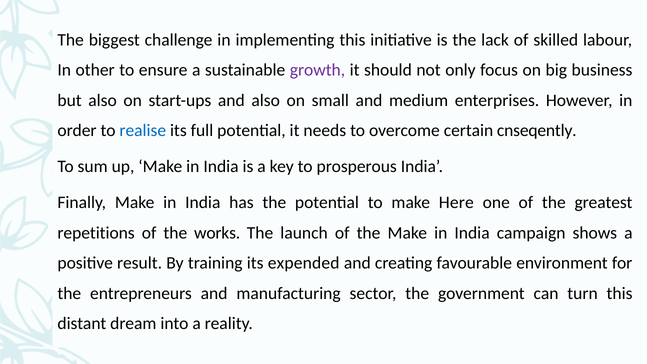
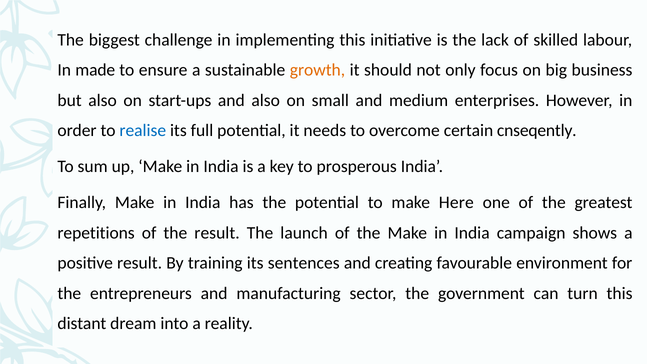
other: other -> made
growth colour: purple -> orange
the works: works -> result
expended: expended -> sentences
